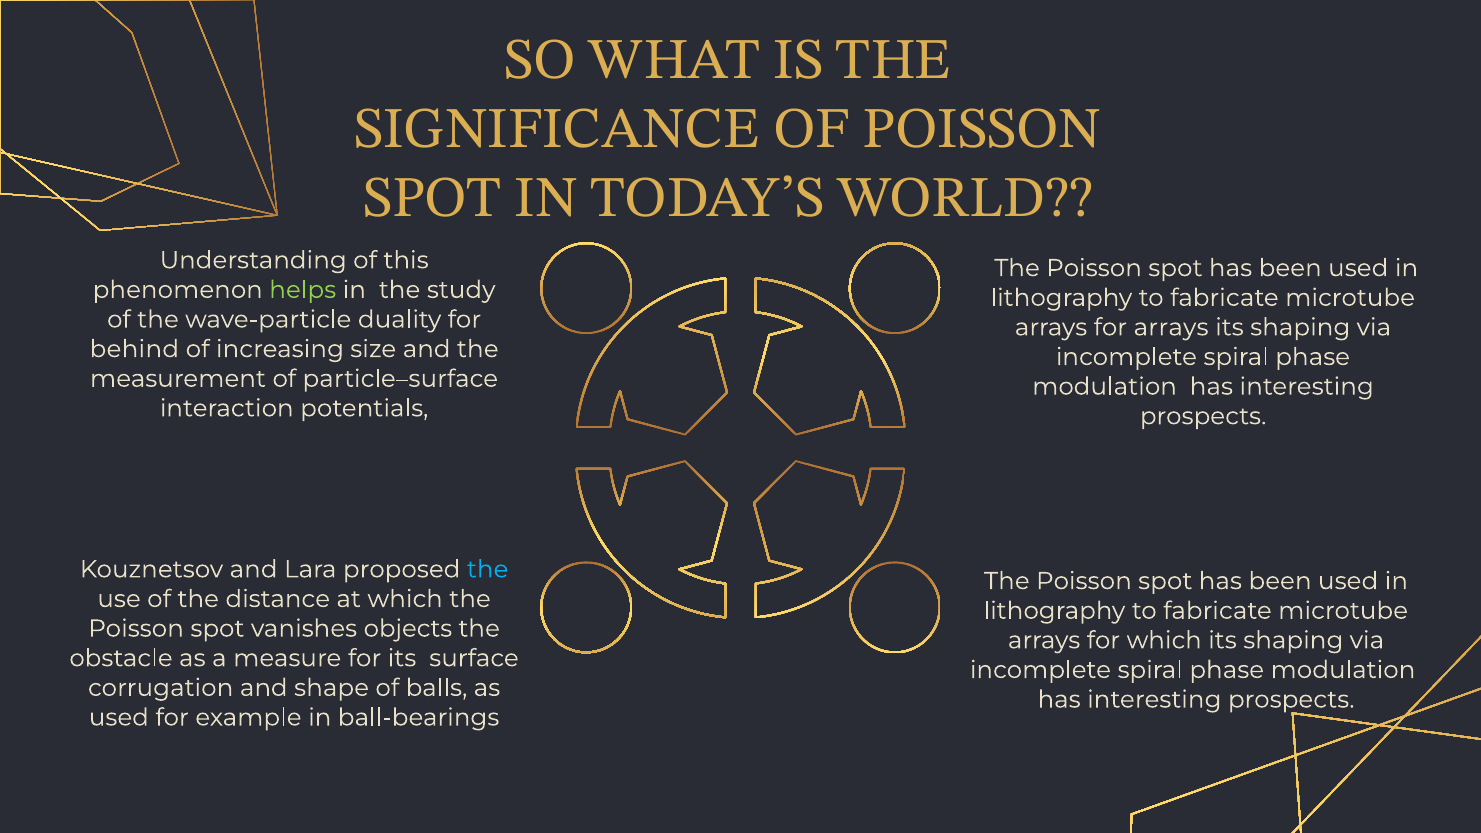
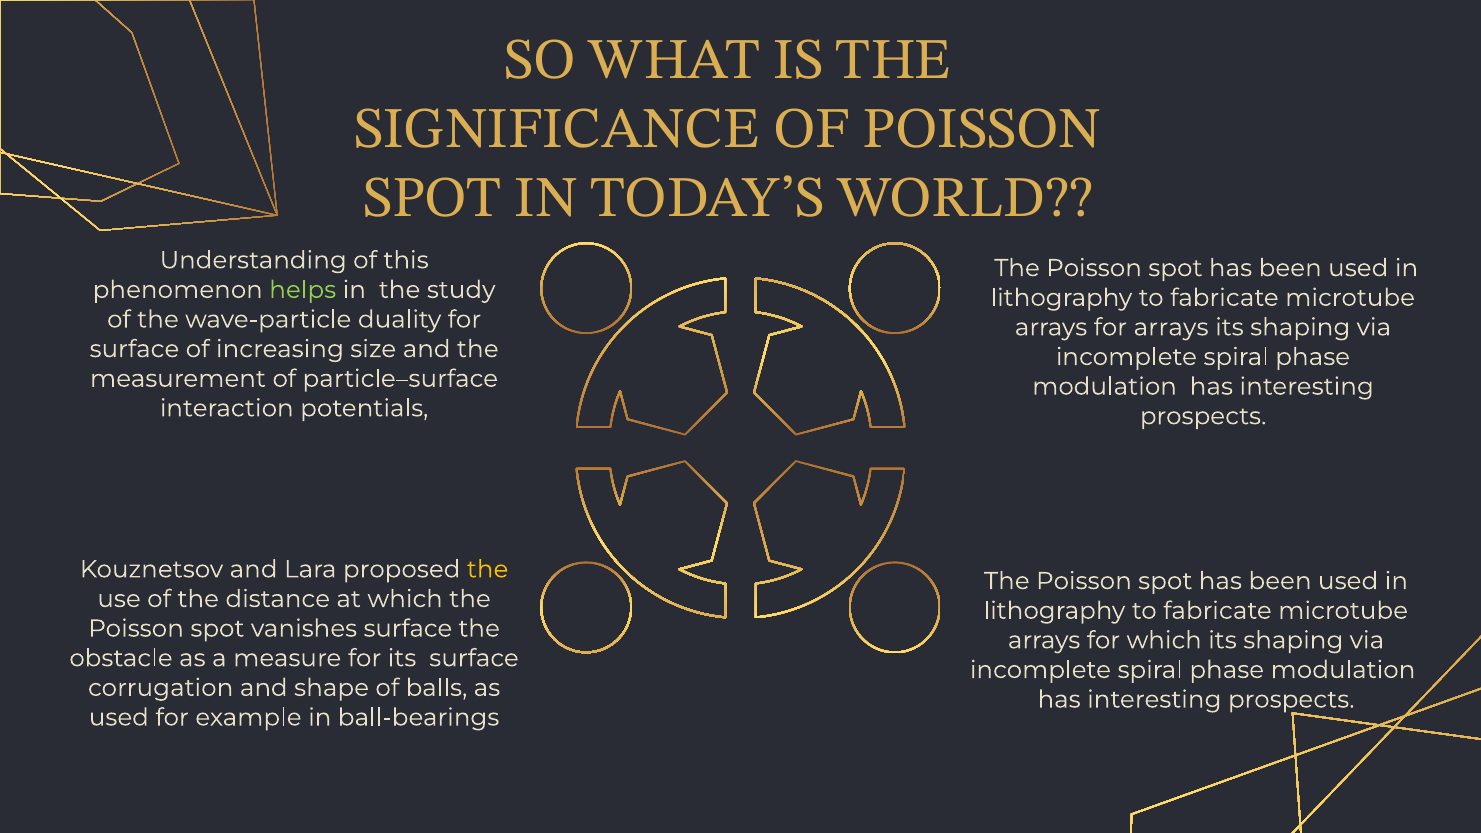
behind at (134, 349): behind -> surface
the at (488, 569) colour: light blue -> yellow
vanishes objects: objects -> surface
